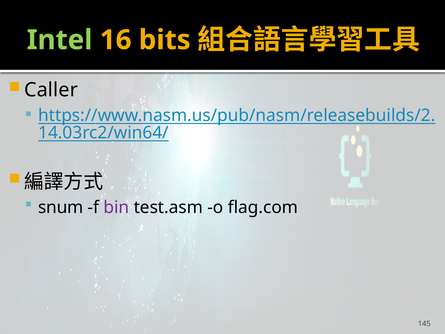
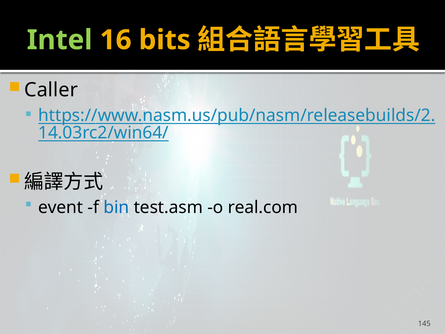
snum: snum -> event
bin colour: purple -> blue
flag.com: flag.com -> real.com
